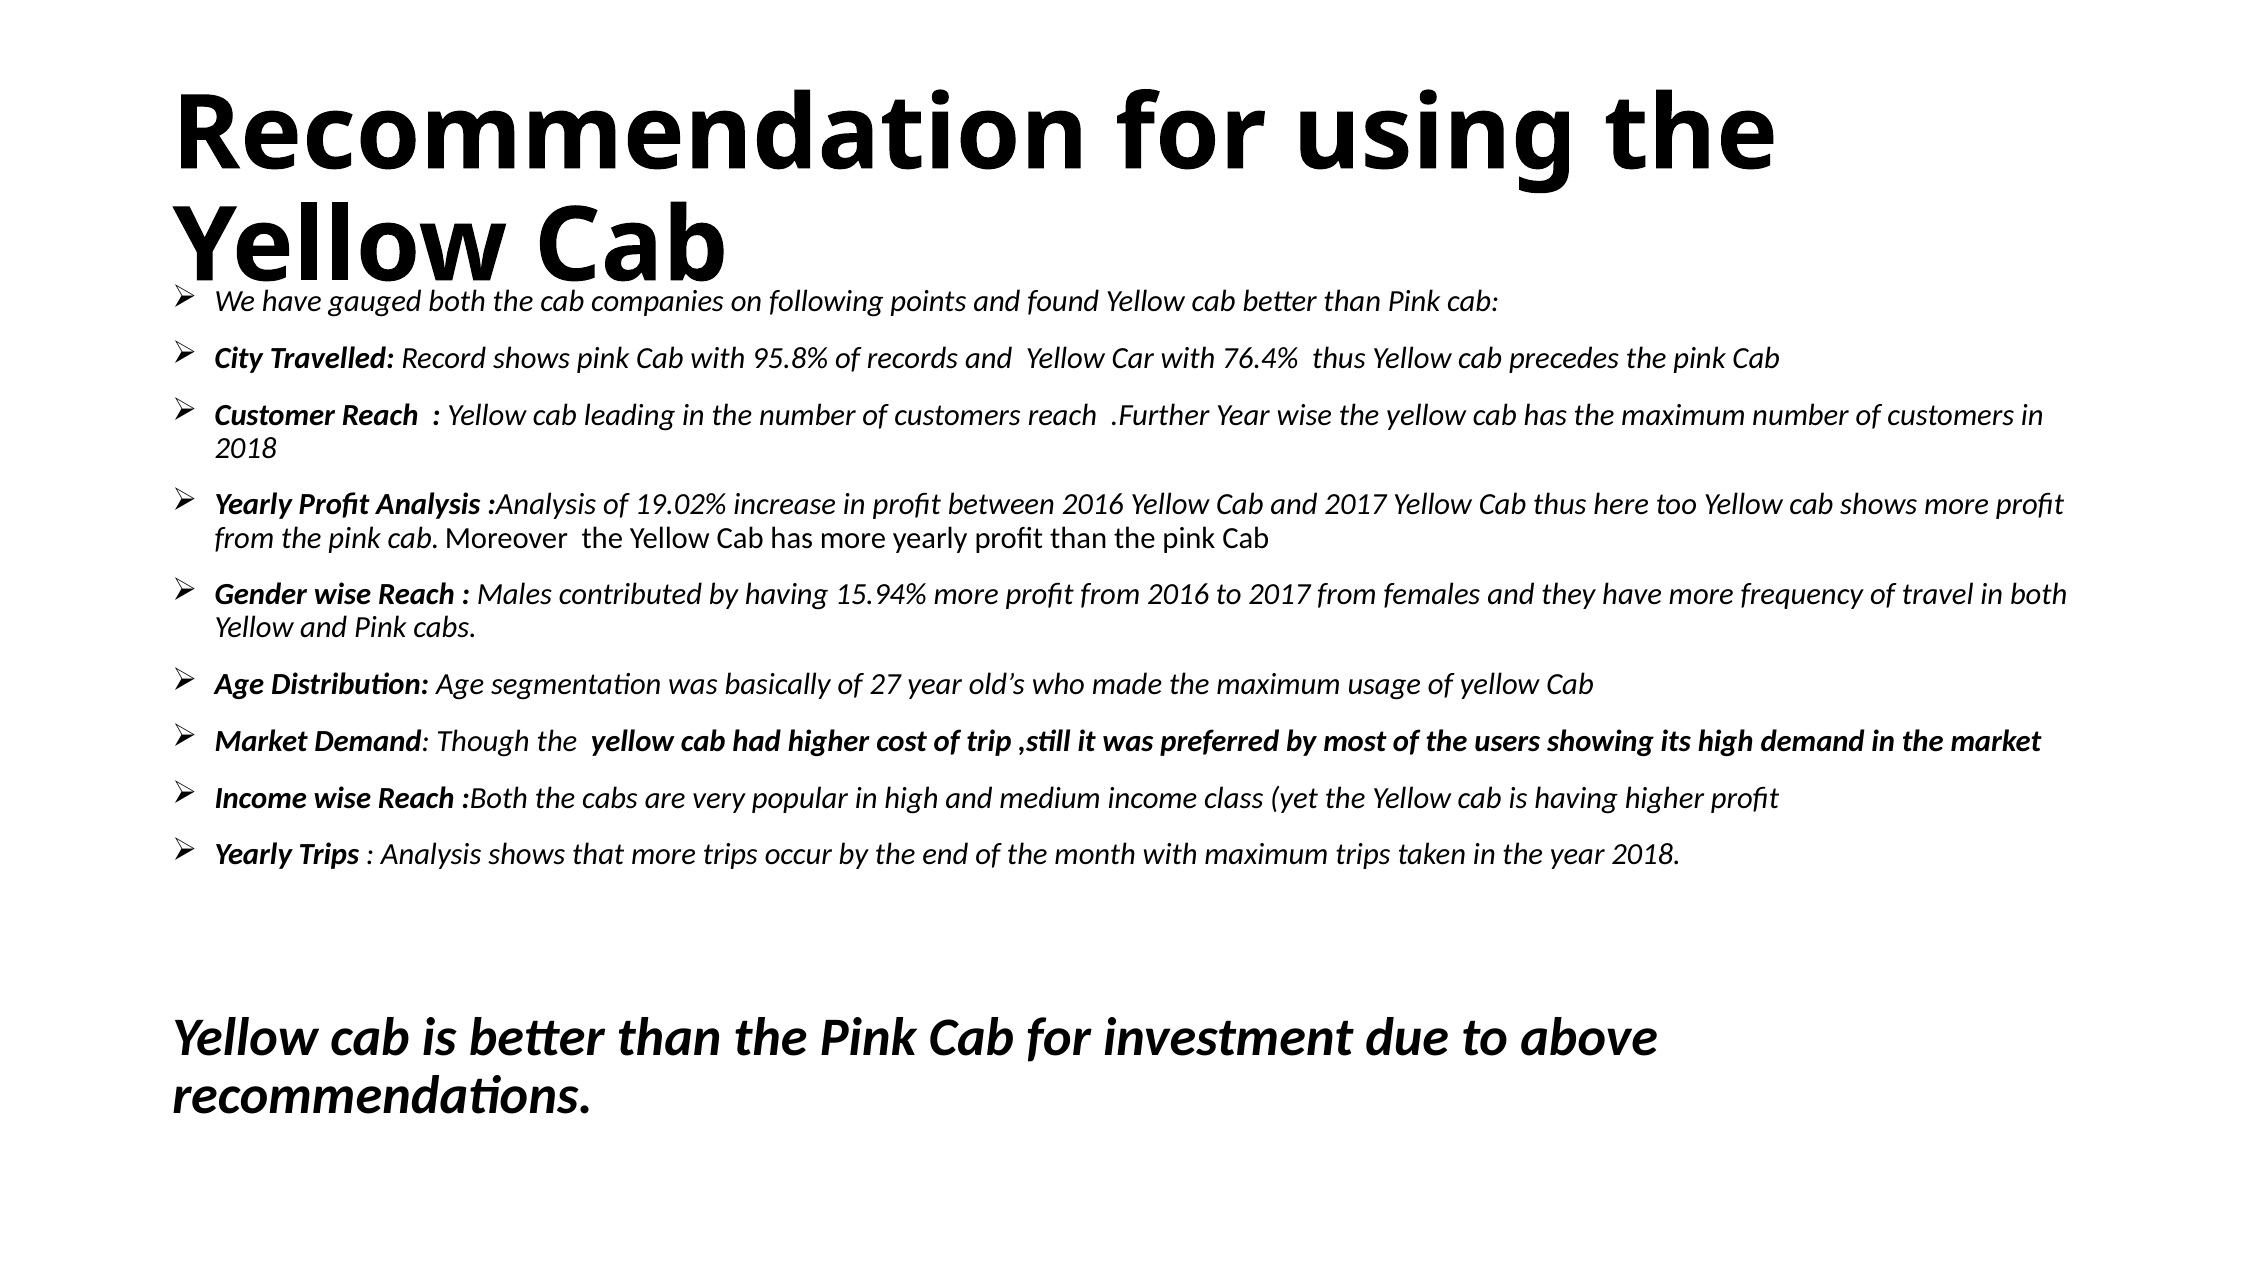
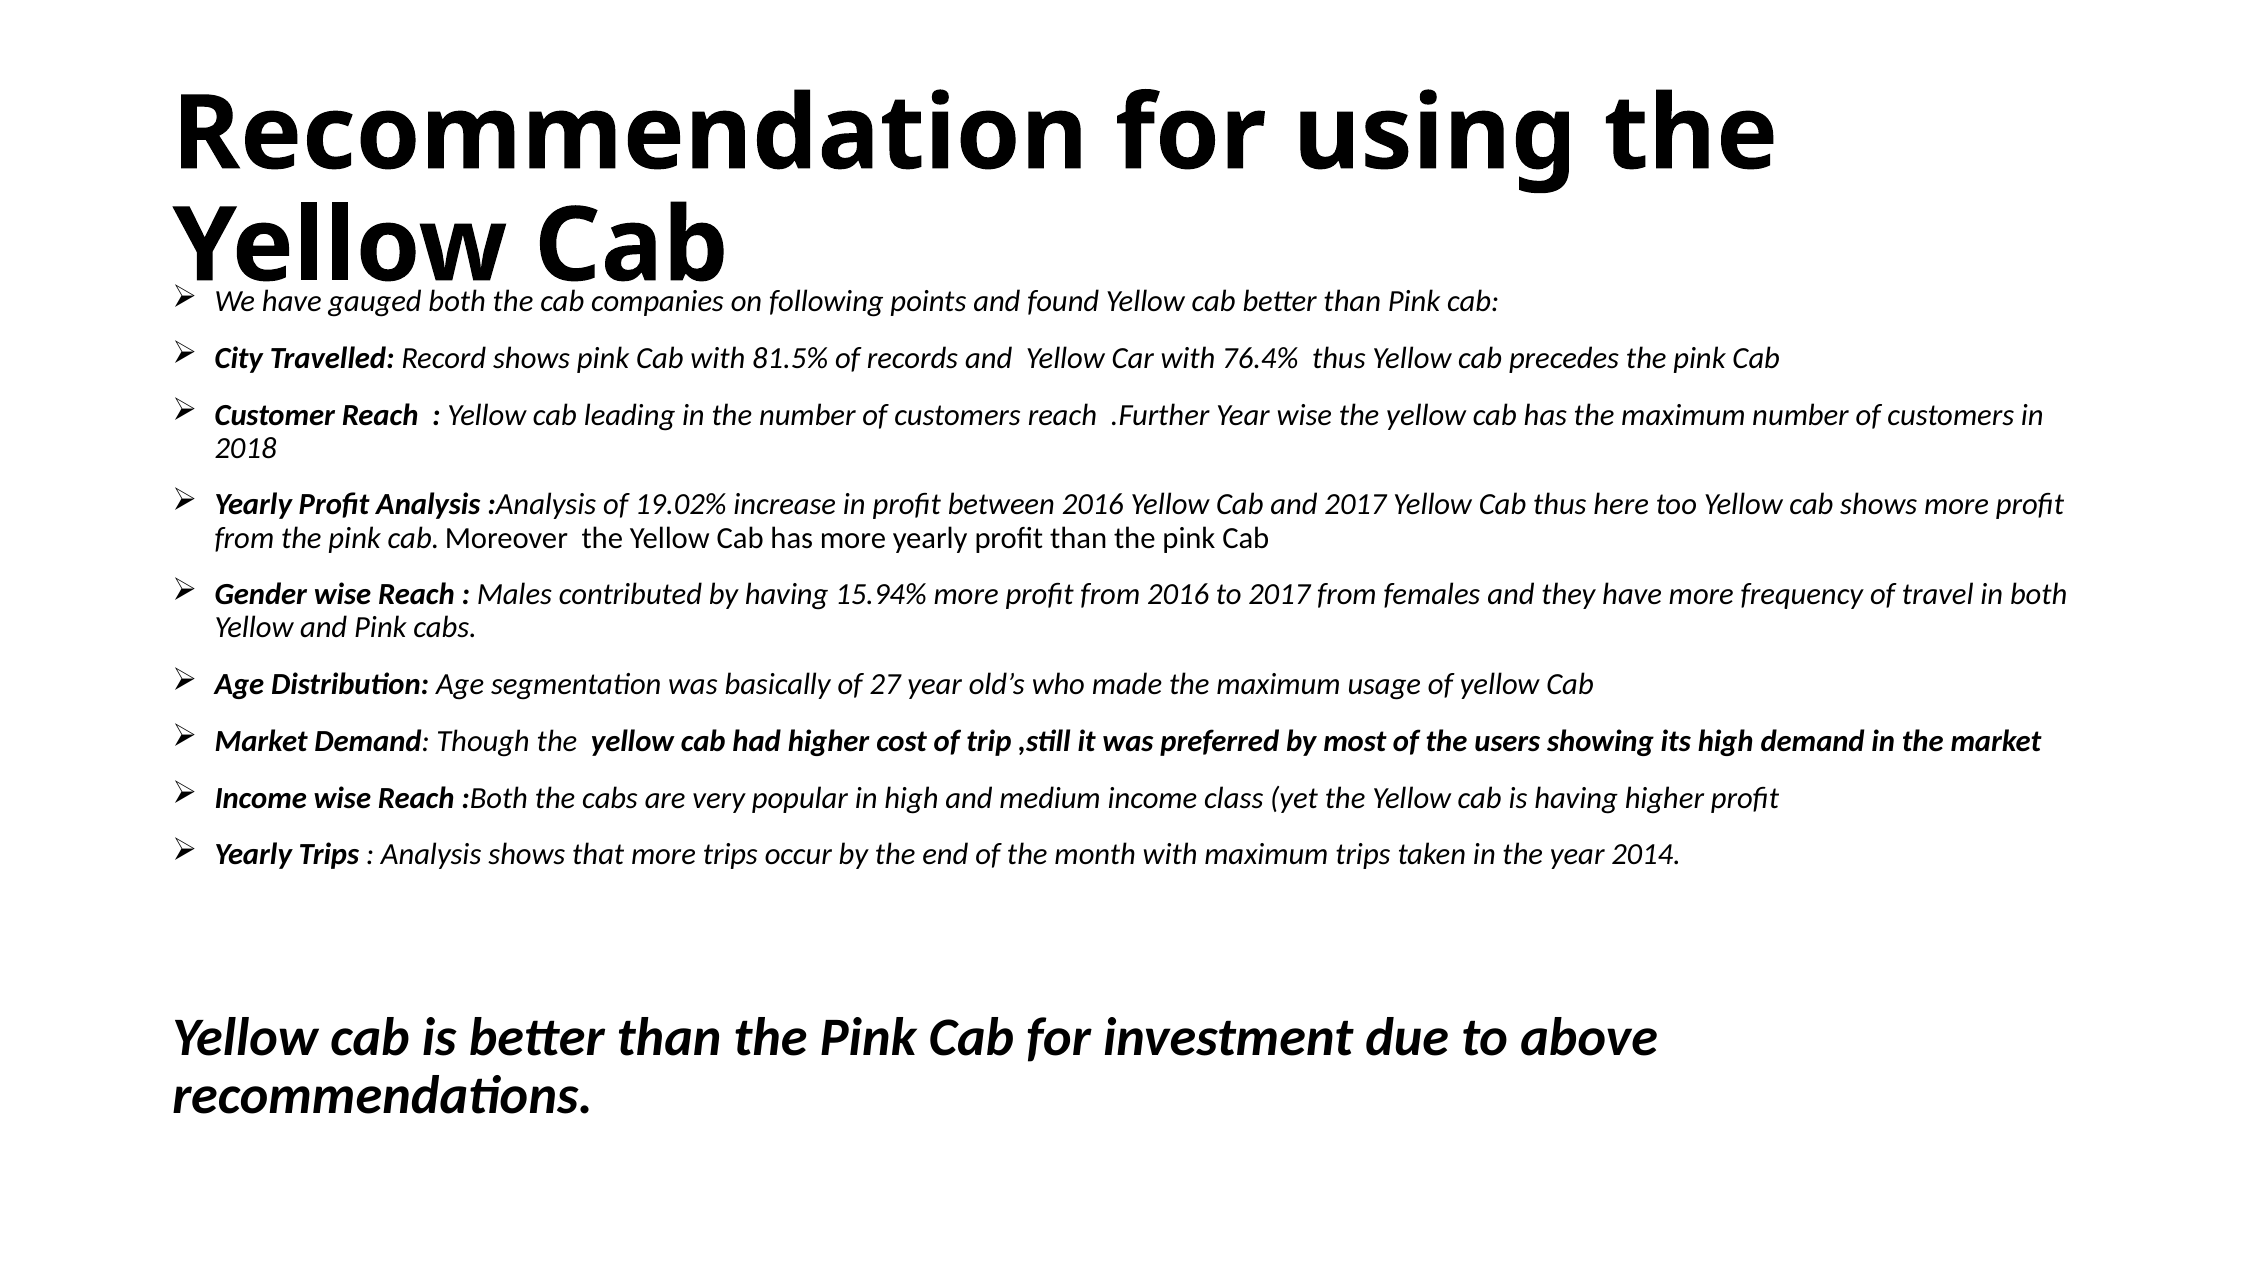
95.8%: 95.8% -> 81.5%
year 2018: 2018 -> 2014
